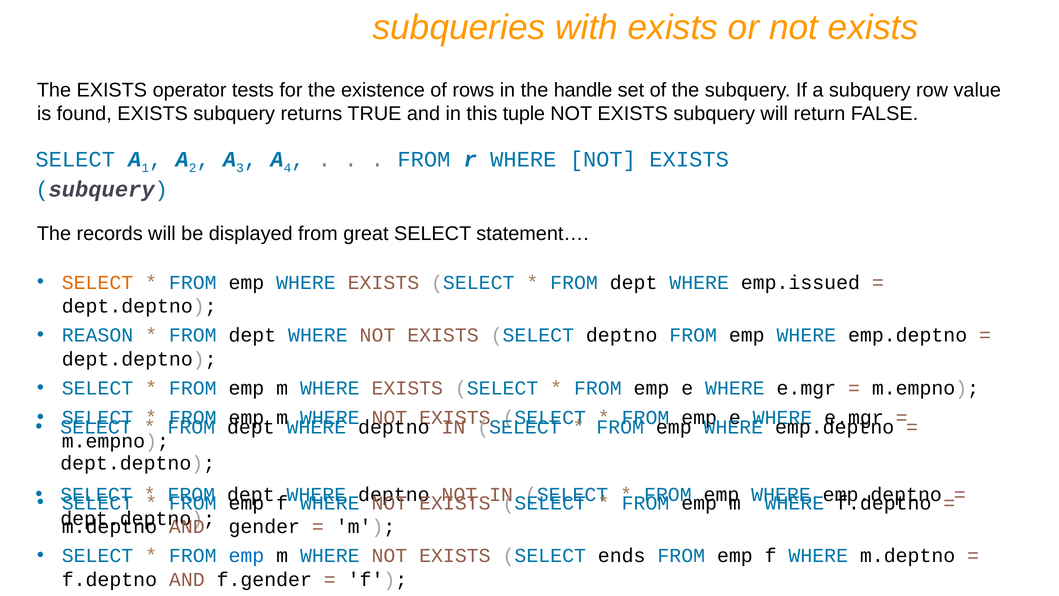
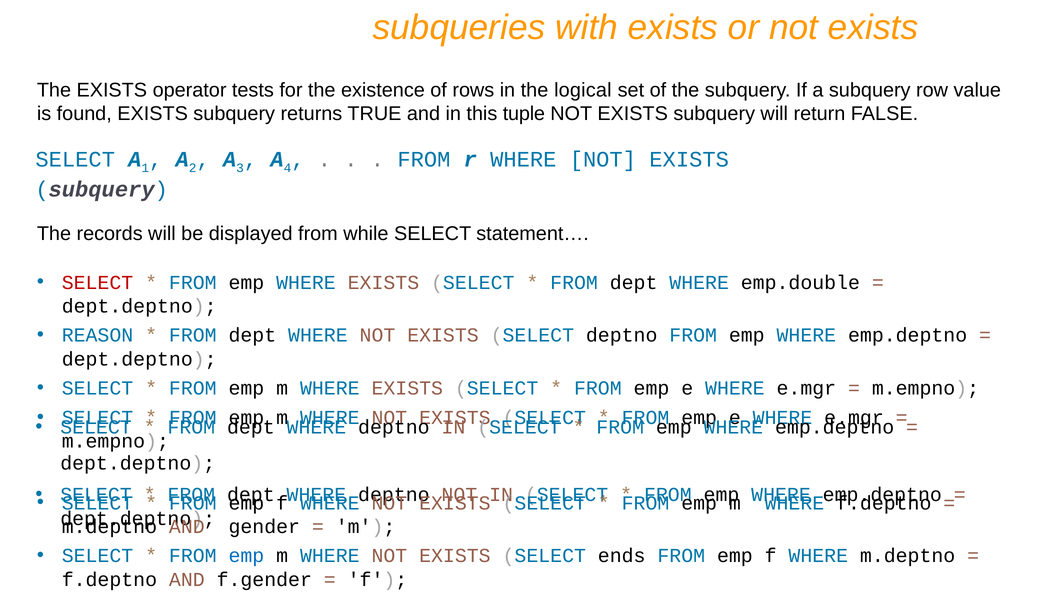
handle: handle -> logical
great: great -> while
SELECT at (97, 282) colour: orange -> red
emp.issued: emp.issued -> emp.double
